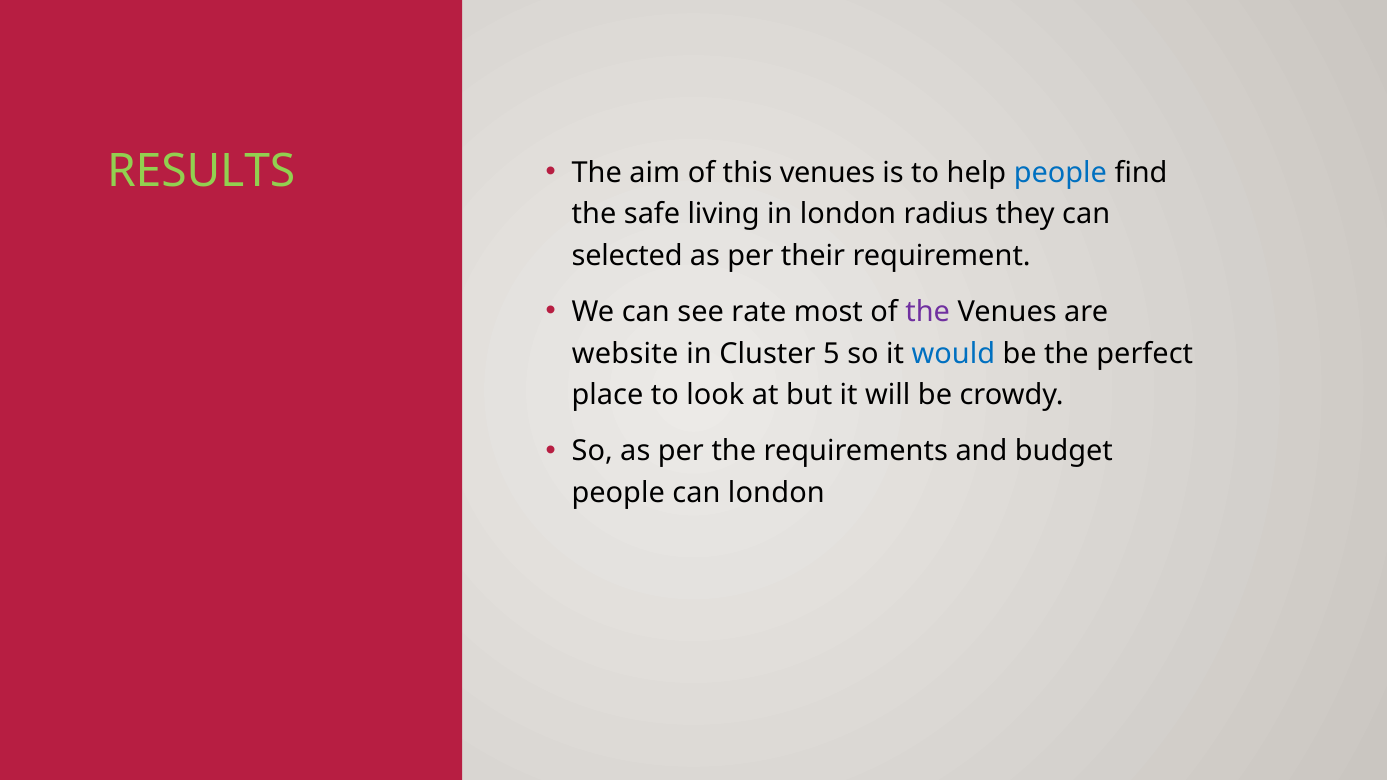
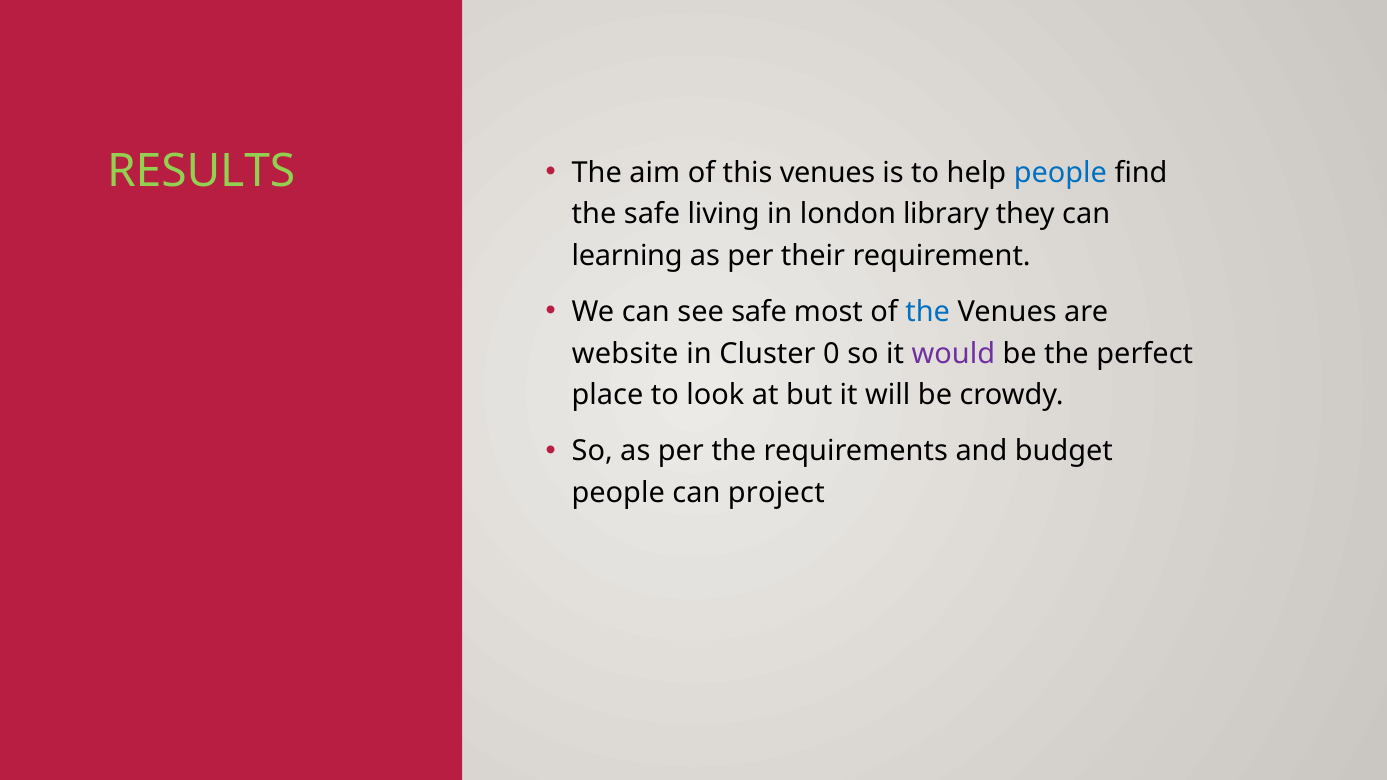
radius: radius -> library
selected: selected -> learning
see rate: rate -> safe
the at (928, 312) colour: purple -> blue
5: 5 -> 0
would colour: blue -> purple
can london: london -> project
